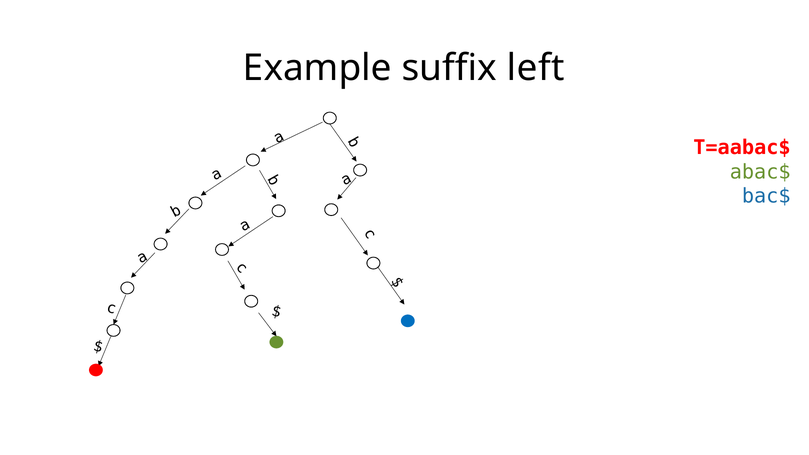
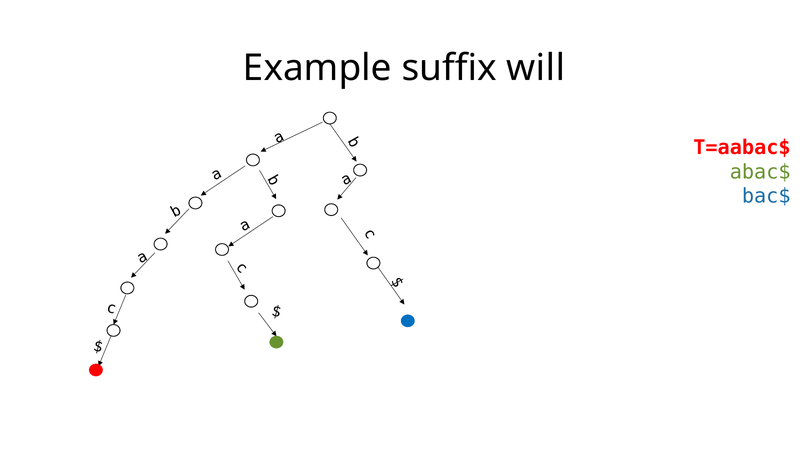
left: left -> will
